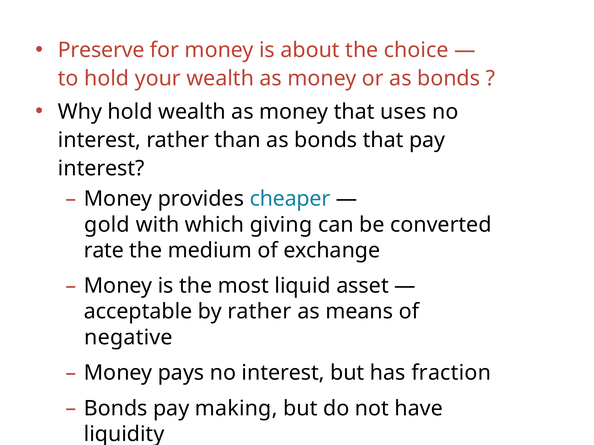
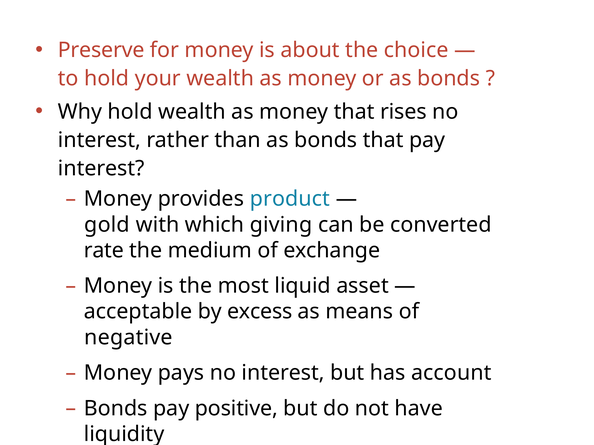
uses: uses -> rises
cheaper: cheaper -> product
by rather: rather -> excess
fraction: fraction -> account
making: making -> positive
